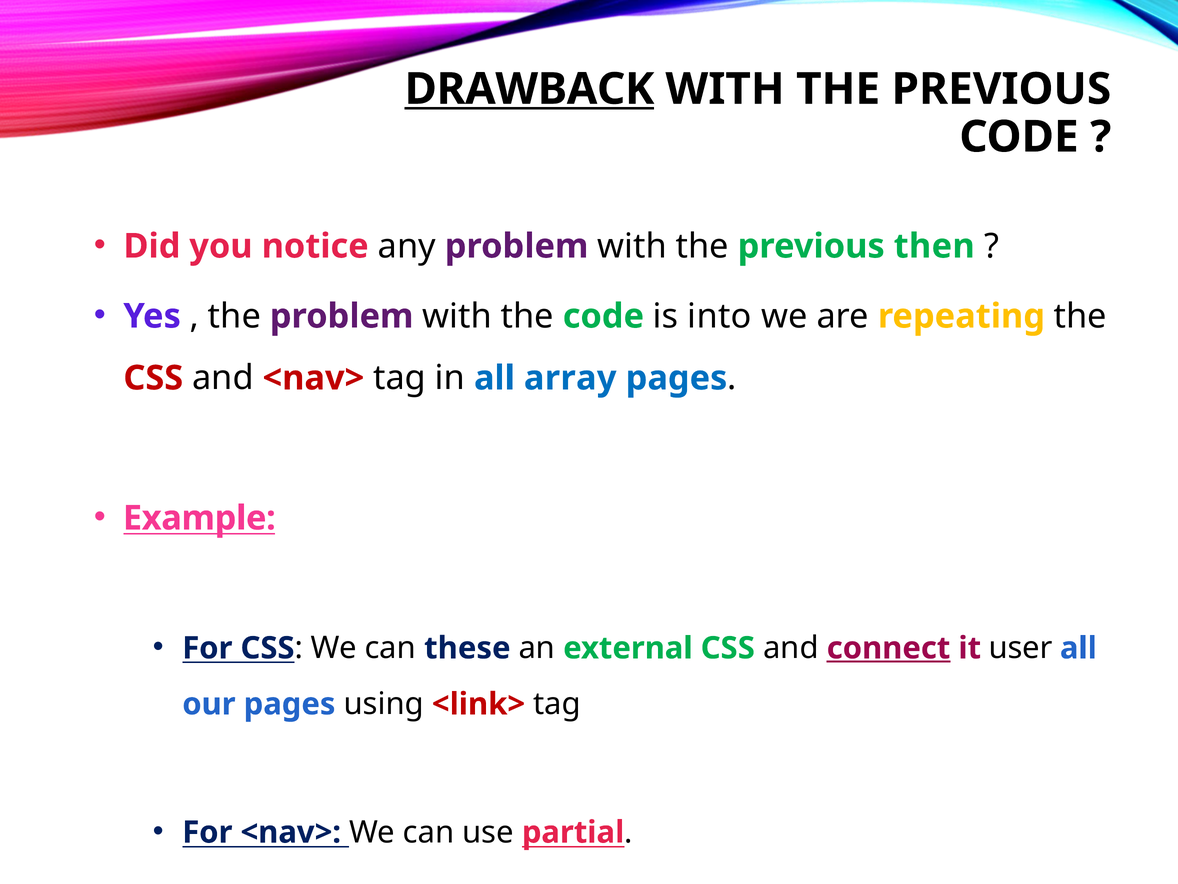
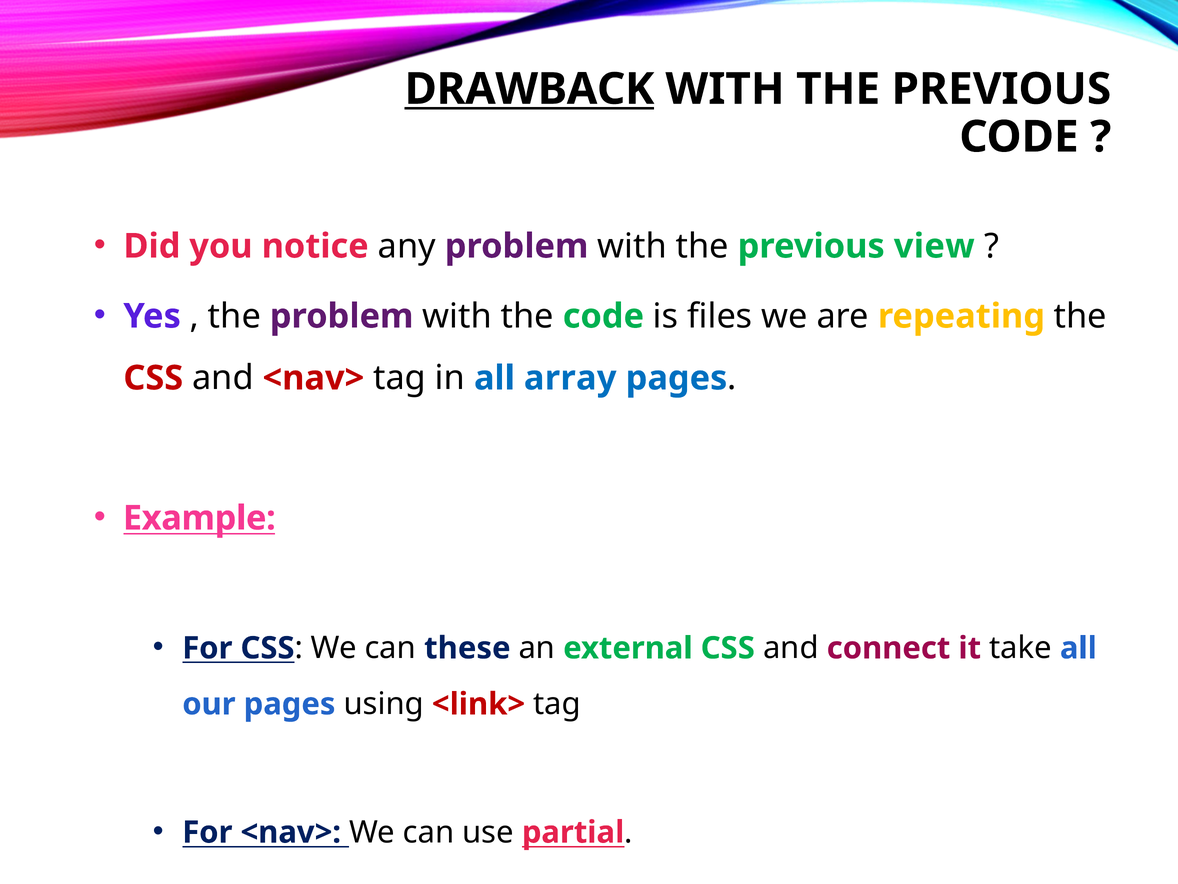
then: then -> view
into: into -> files
connect underline: present -> none
user: user -> take
